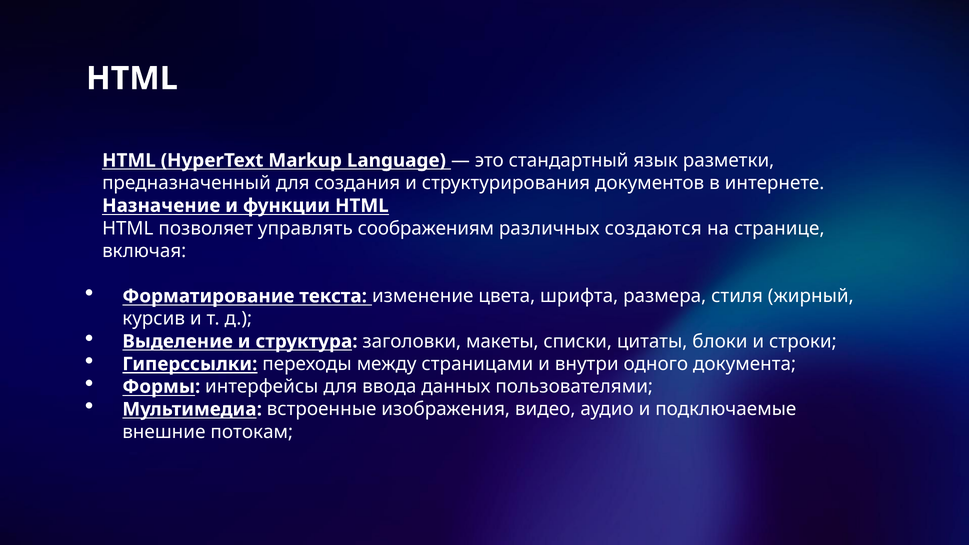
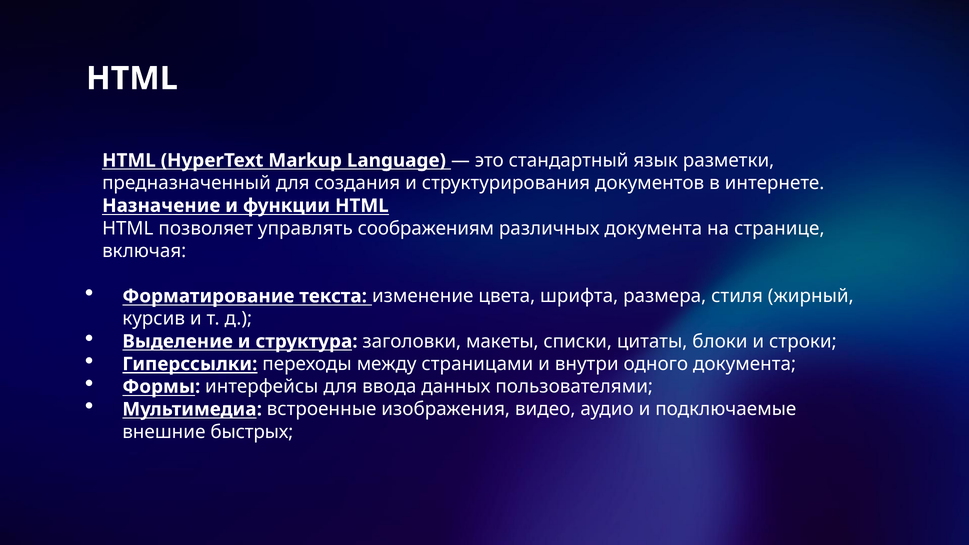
различных создаются: создаются -> документа
потокам: потокам -> быстрых
